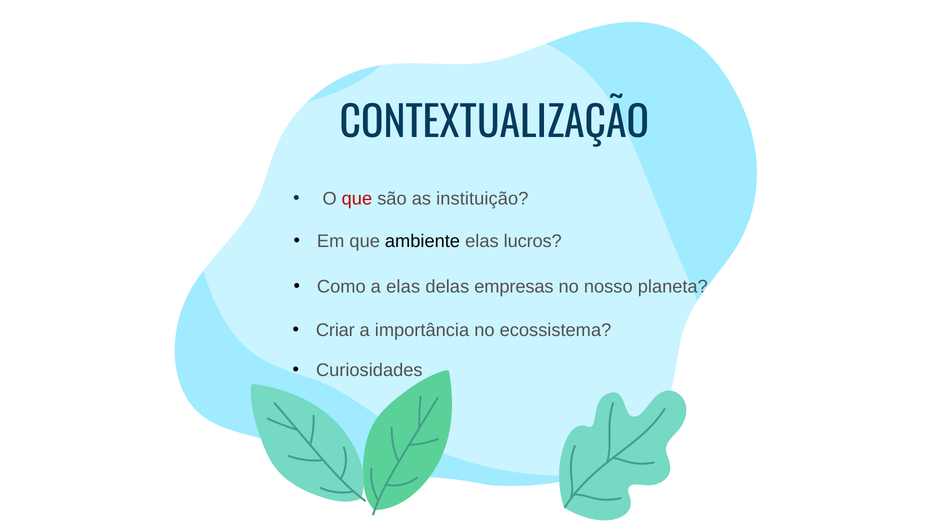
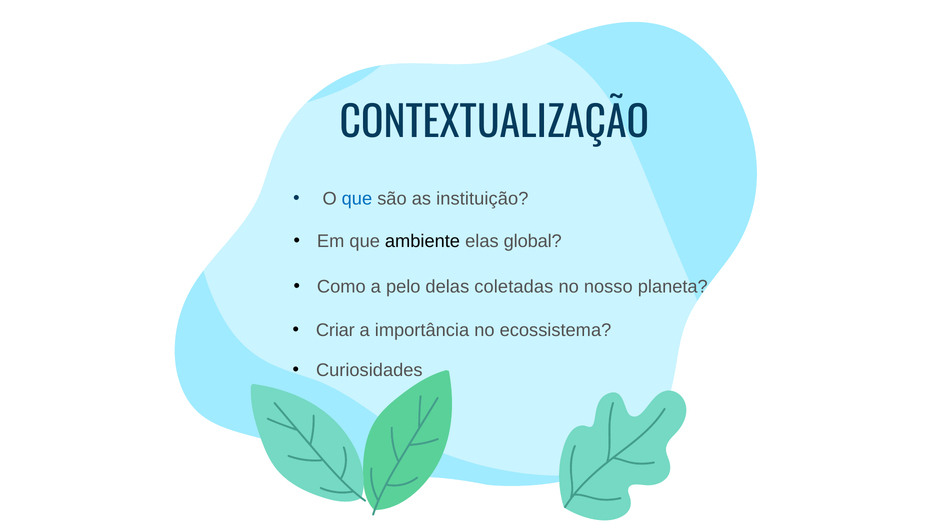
que at (357, 199) colour: red -> blue
lucros: lucros -> global
a elas: elas -> pelo
empresas: empresas -> coletadas
